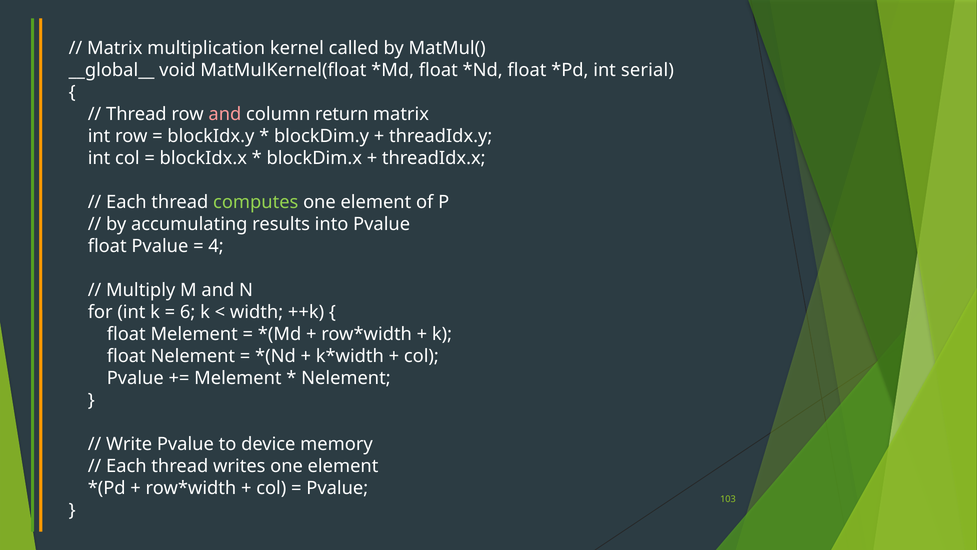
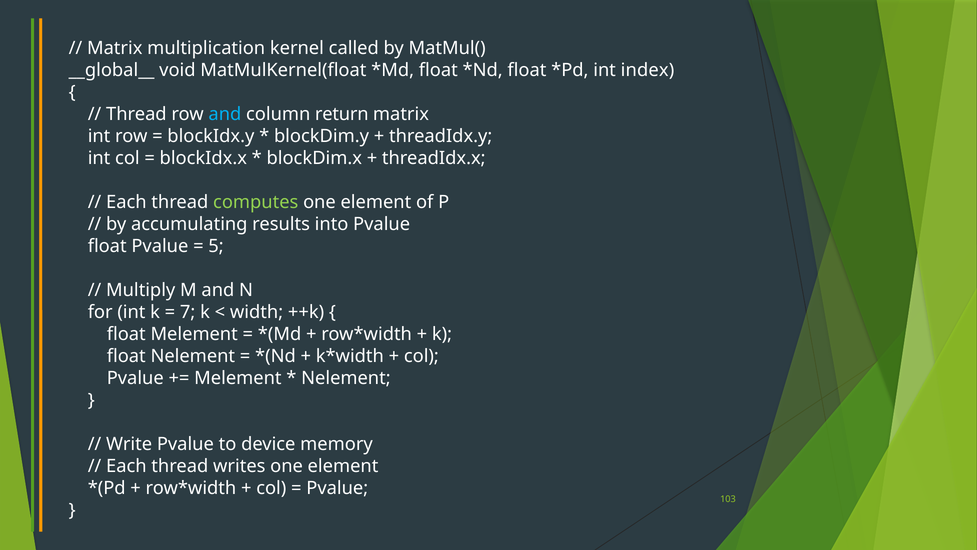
serial: serial -> index
and at (225, 114) colour: pink -> light blue
4: 4 -> 5
6: 6 -> 7
